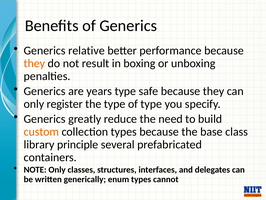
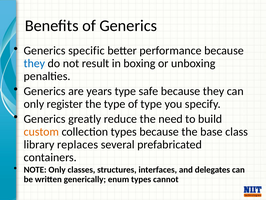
relative: relative -> specific
they at (34, 63) colour: orange -> blue
principle: principle -> replaces
